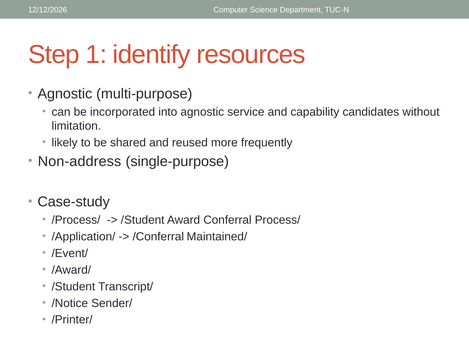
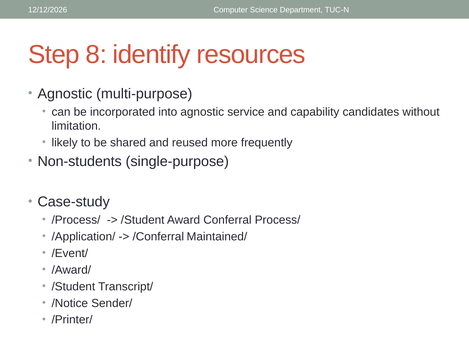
1: 1 -> 8
Non-address: Non-address -> Non-students
